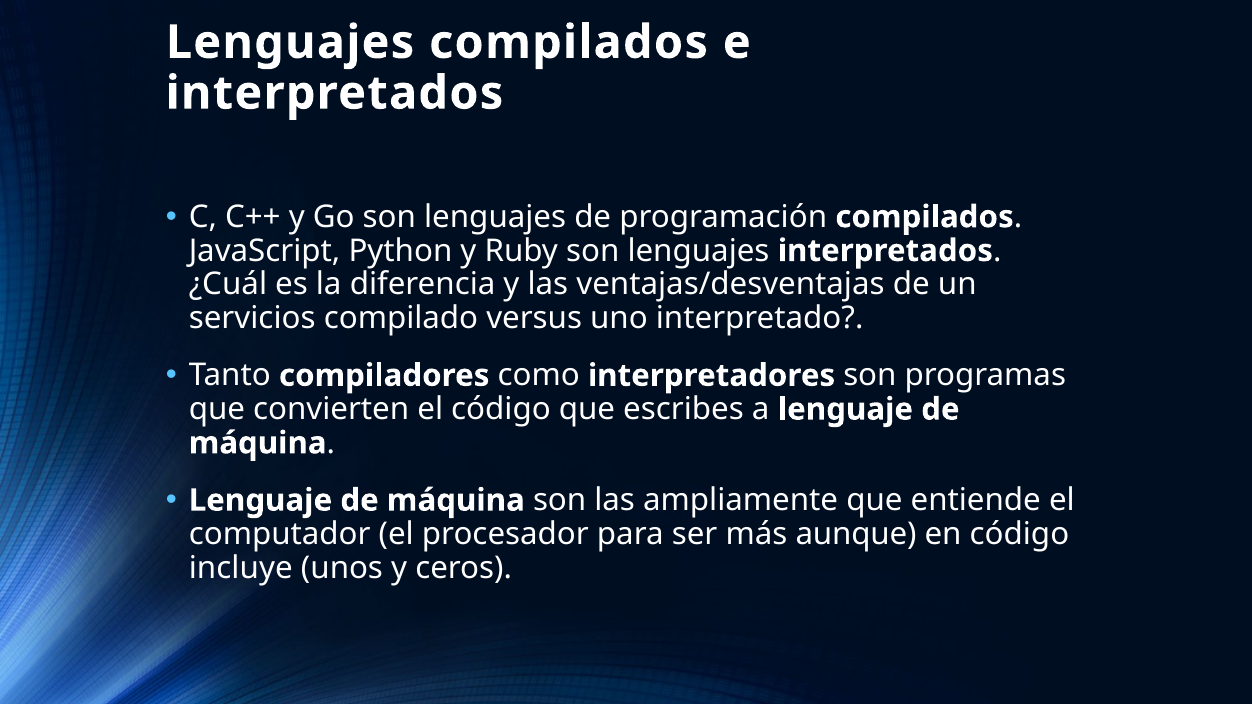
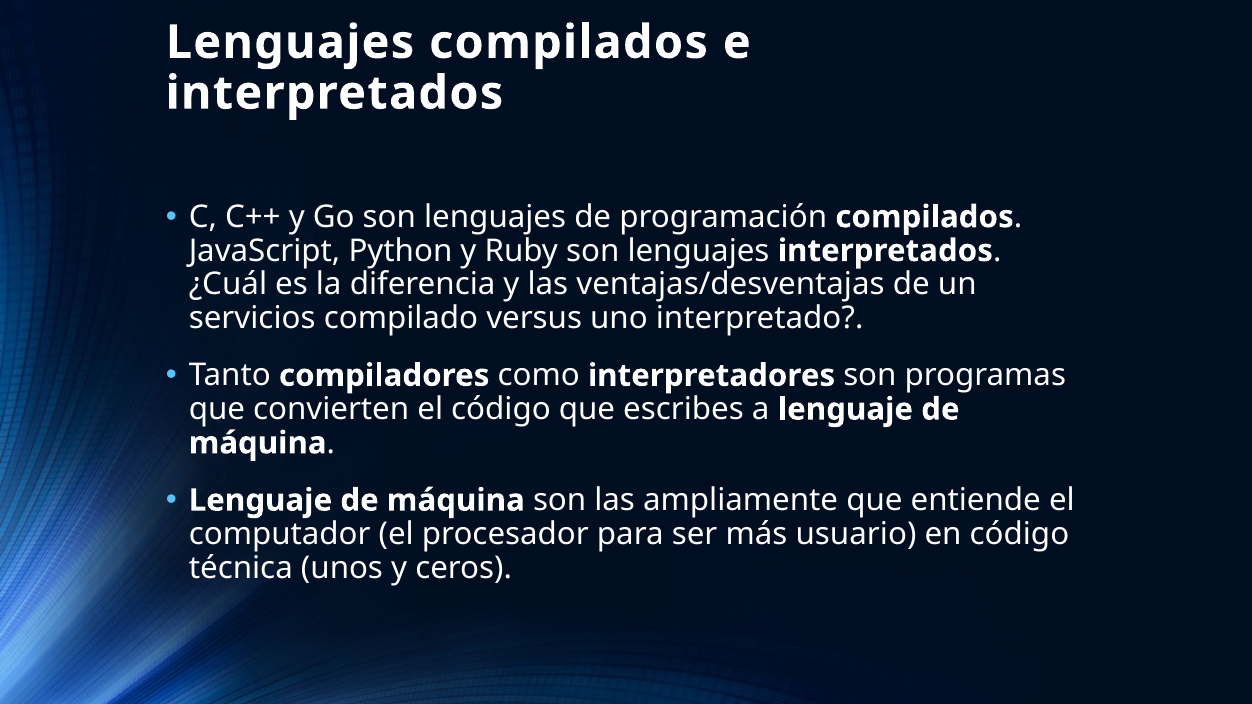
aunque: aunque -> usuario
incluye: incluye -> técnica
